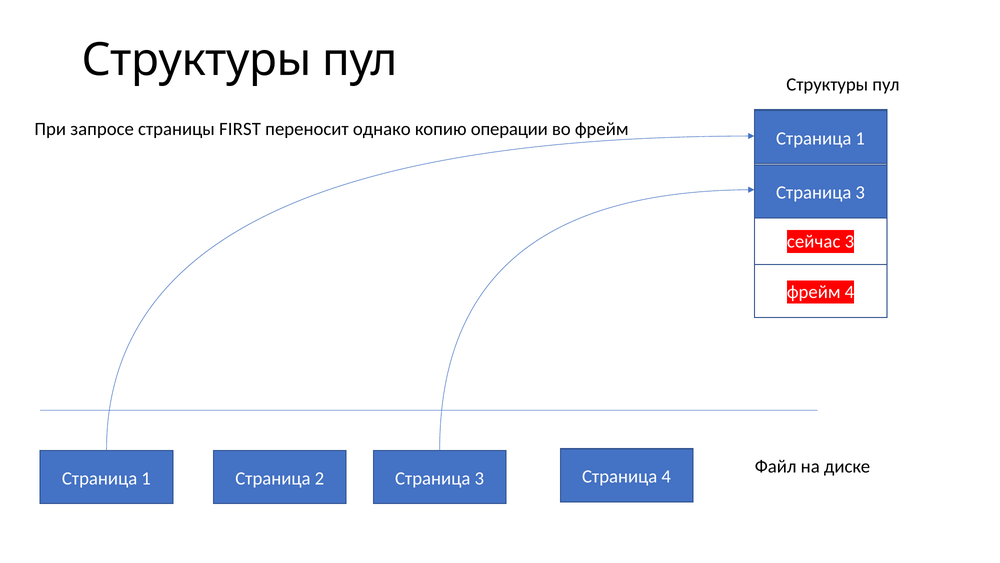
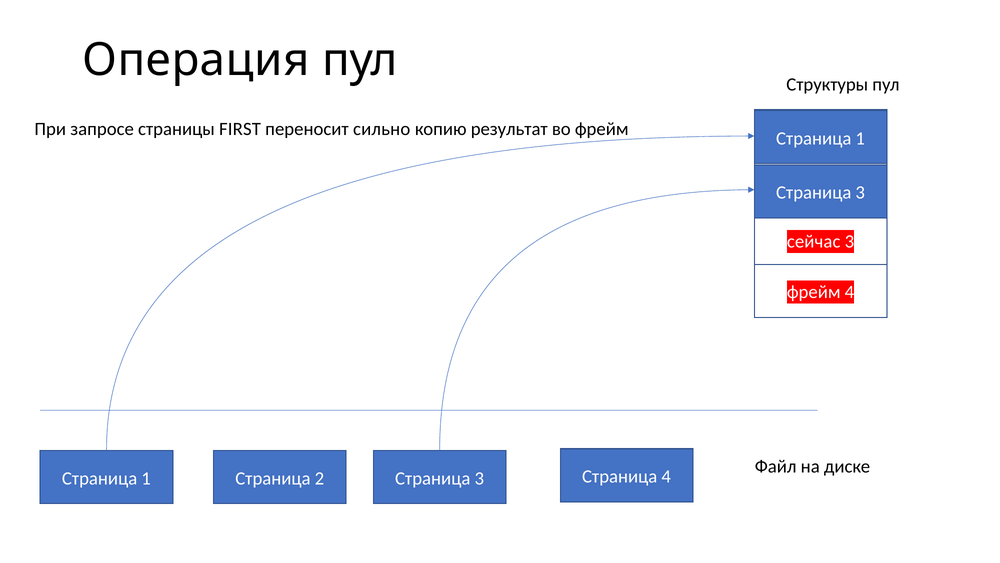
Структуры at (196, 60): Структуры -> Операция
однако: однако -> сильно
операции: операции -> результат
